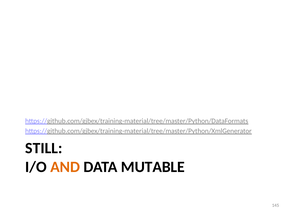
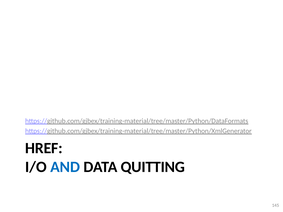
STILL: STILL -> HREF
AND colour: orange -> blue
MUTABLE: MUTABLE -> QUITTING
